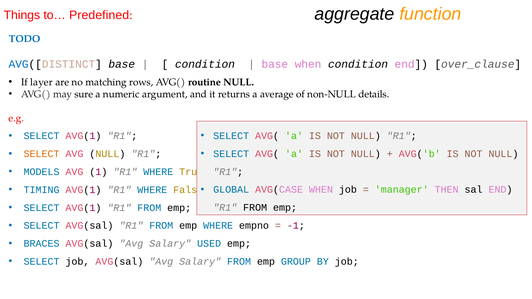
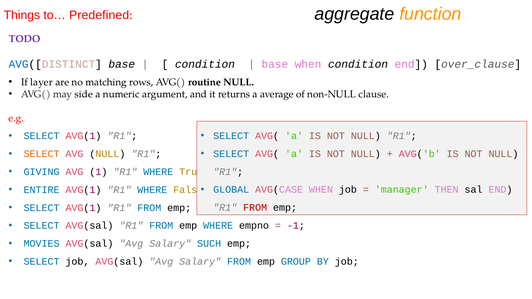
TODO colour: blue -> purple
sure: sure -> side
details: details -> clause
MODELS: MODELS -> GIVING
TIMING: TIMING -> ENTIRE
FROM at (255, 208) colour: black -> red
BRACES: BRACES -> MOVIES
USED: USED -> SUCH
